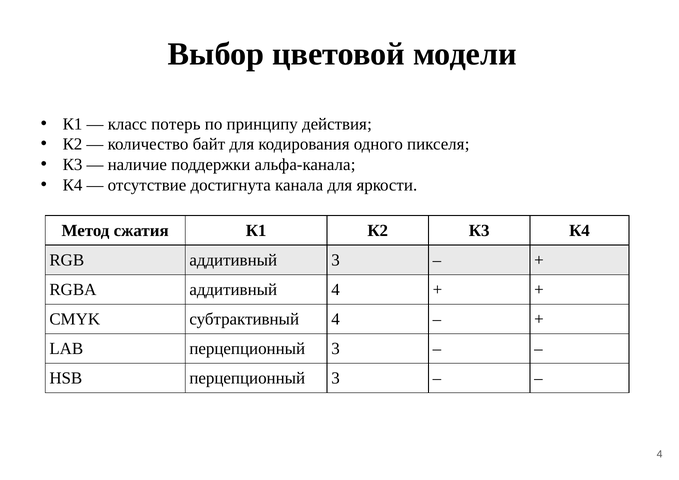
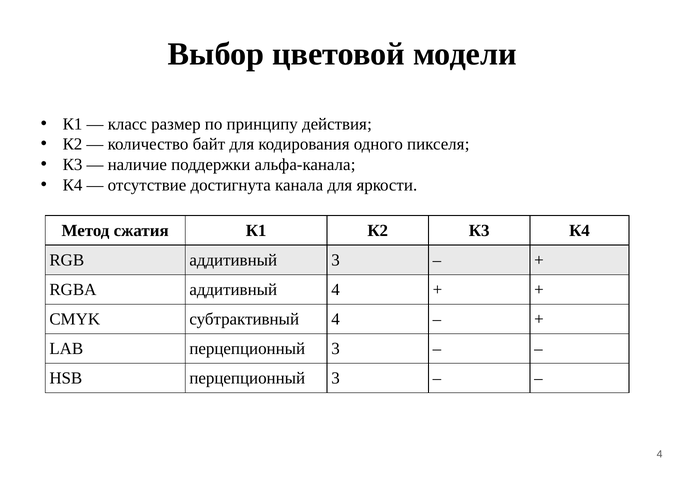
потерь: потерь -> размер
